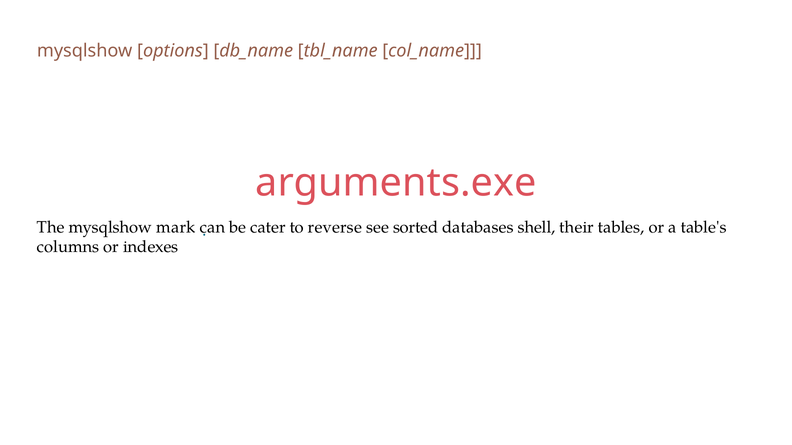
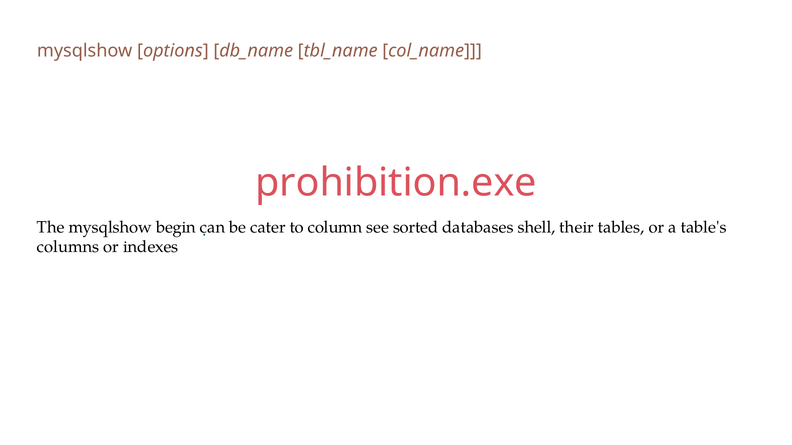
arguments.exe: arguments.exe -> prohibition.exe
mark: mark -> begin
reverse: reverse -> column
